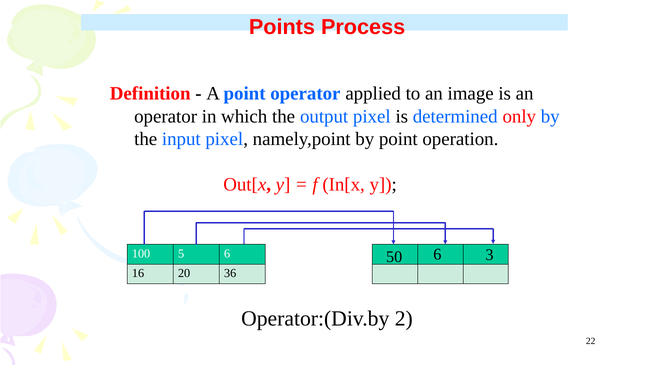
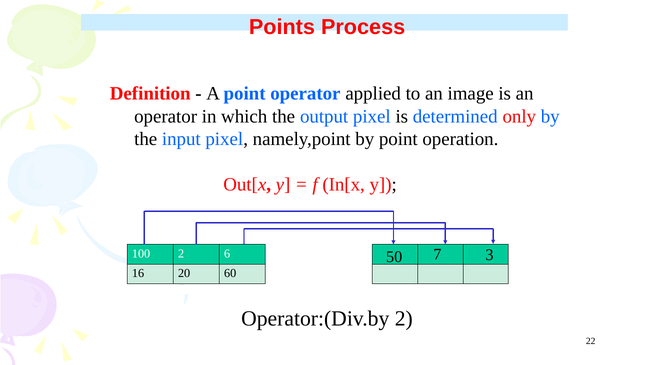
100 5: 5 -> 2
50 6: 6 -> 7
36: 36 -> 60
